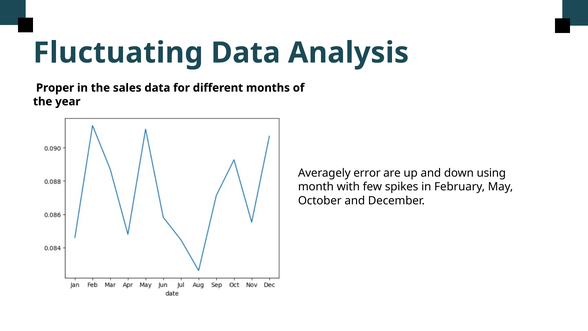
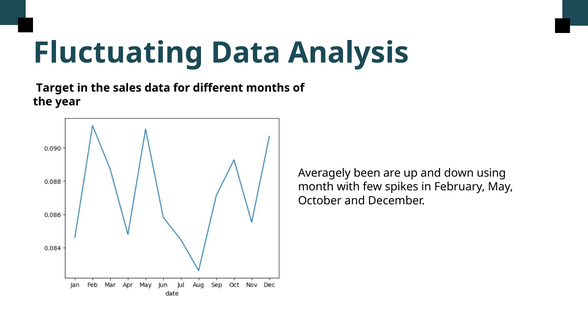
Proper: Proper -> Target
error: error -> been
